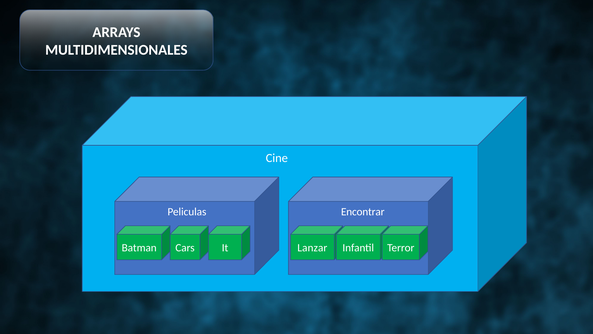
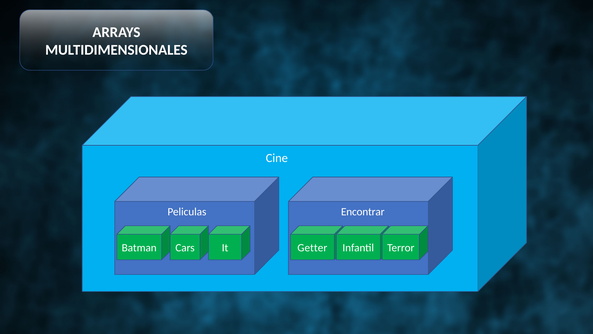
Lanzar: Lanzar -> Getter
